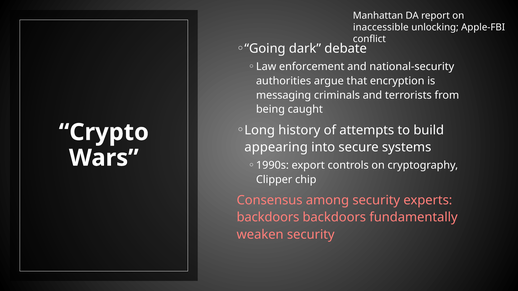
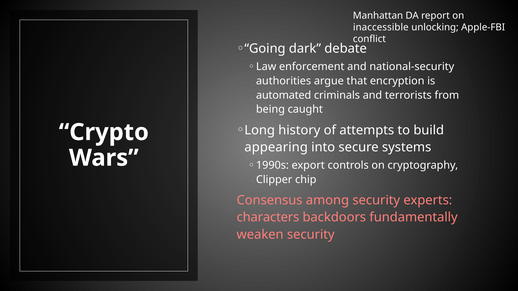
messaging: messaging -> automated
backdoors at (268, 218): backdoors -> characters
